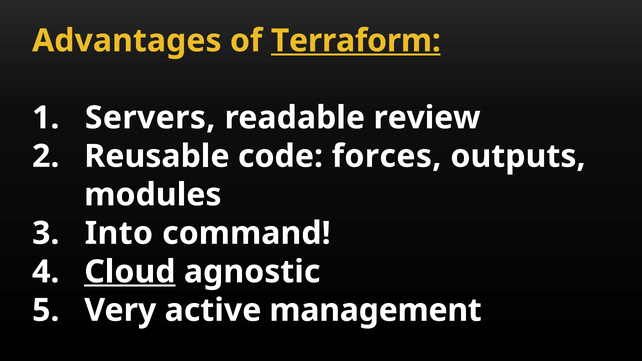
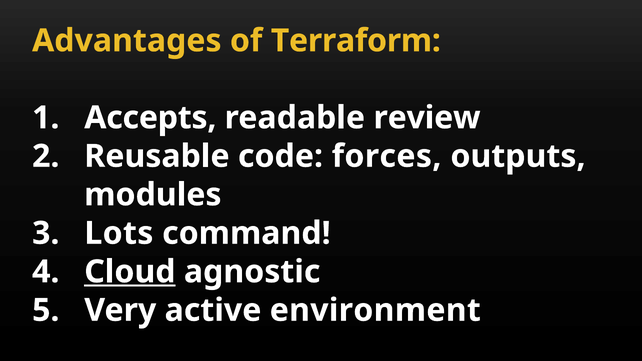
Terraform underline: present -> none
Servers: Servers -> Accepts
Into: Into -> Lots
management: management -> environment
